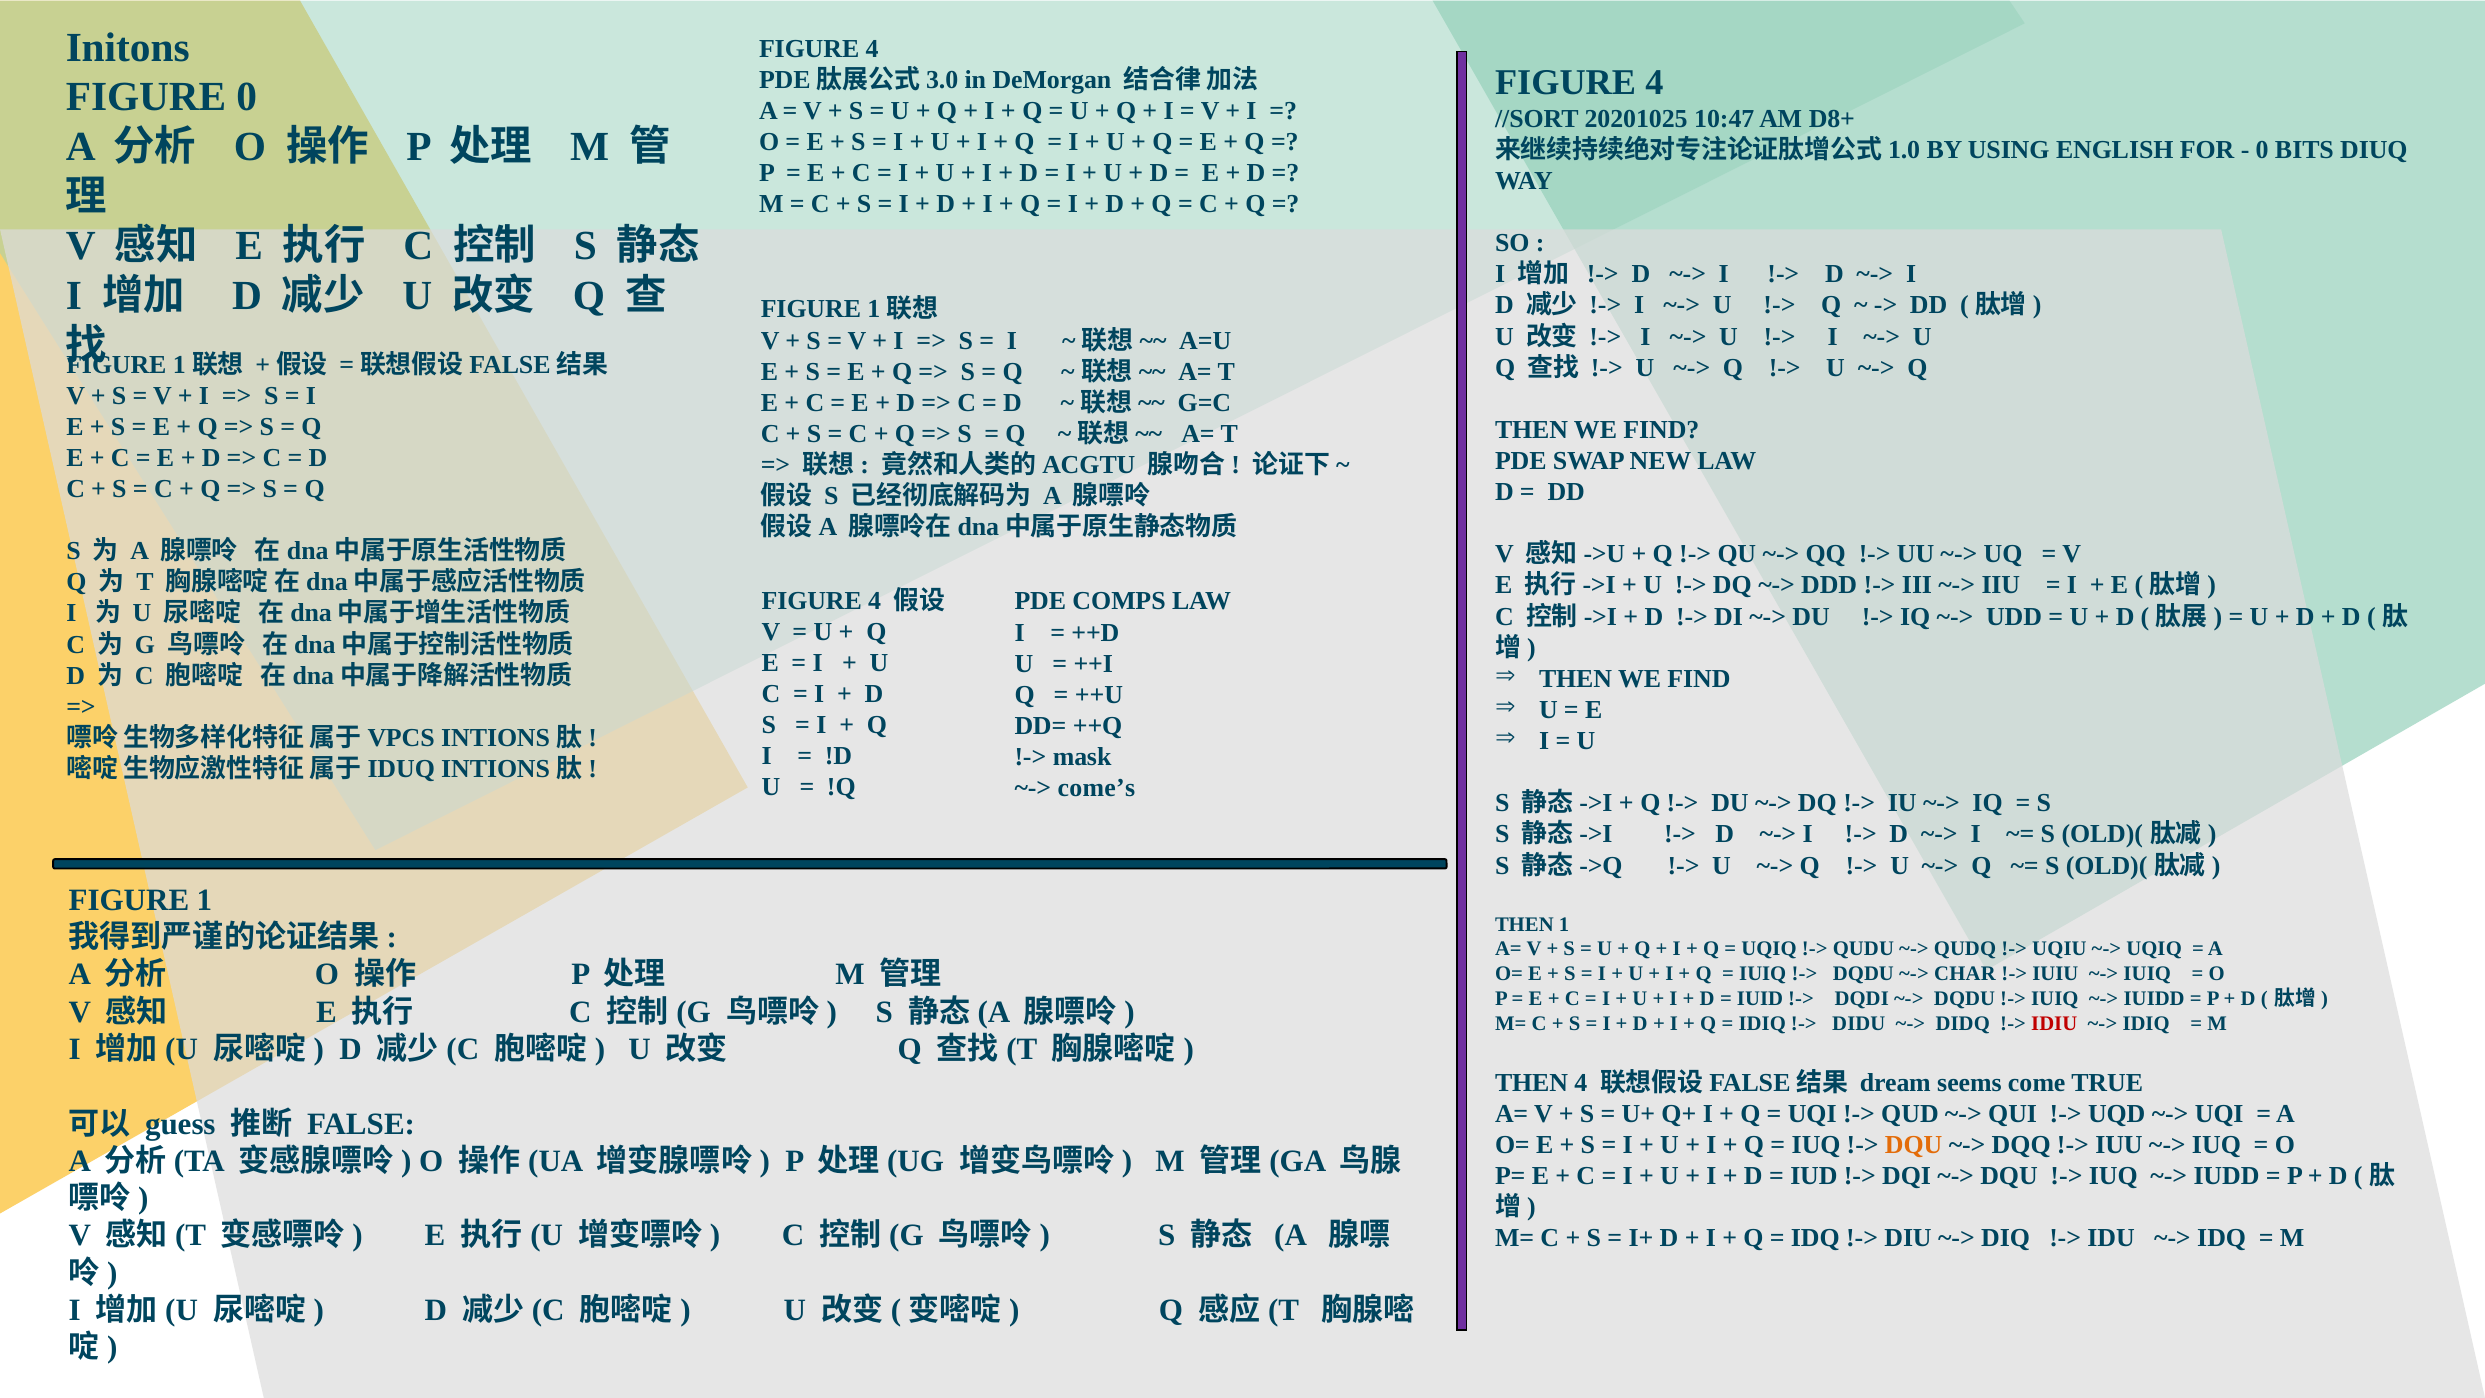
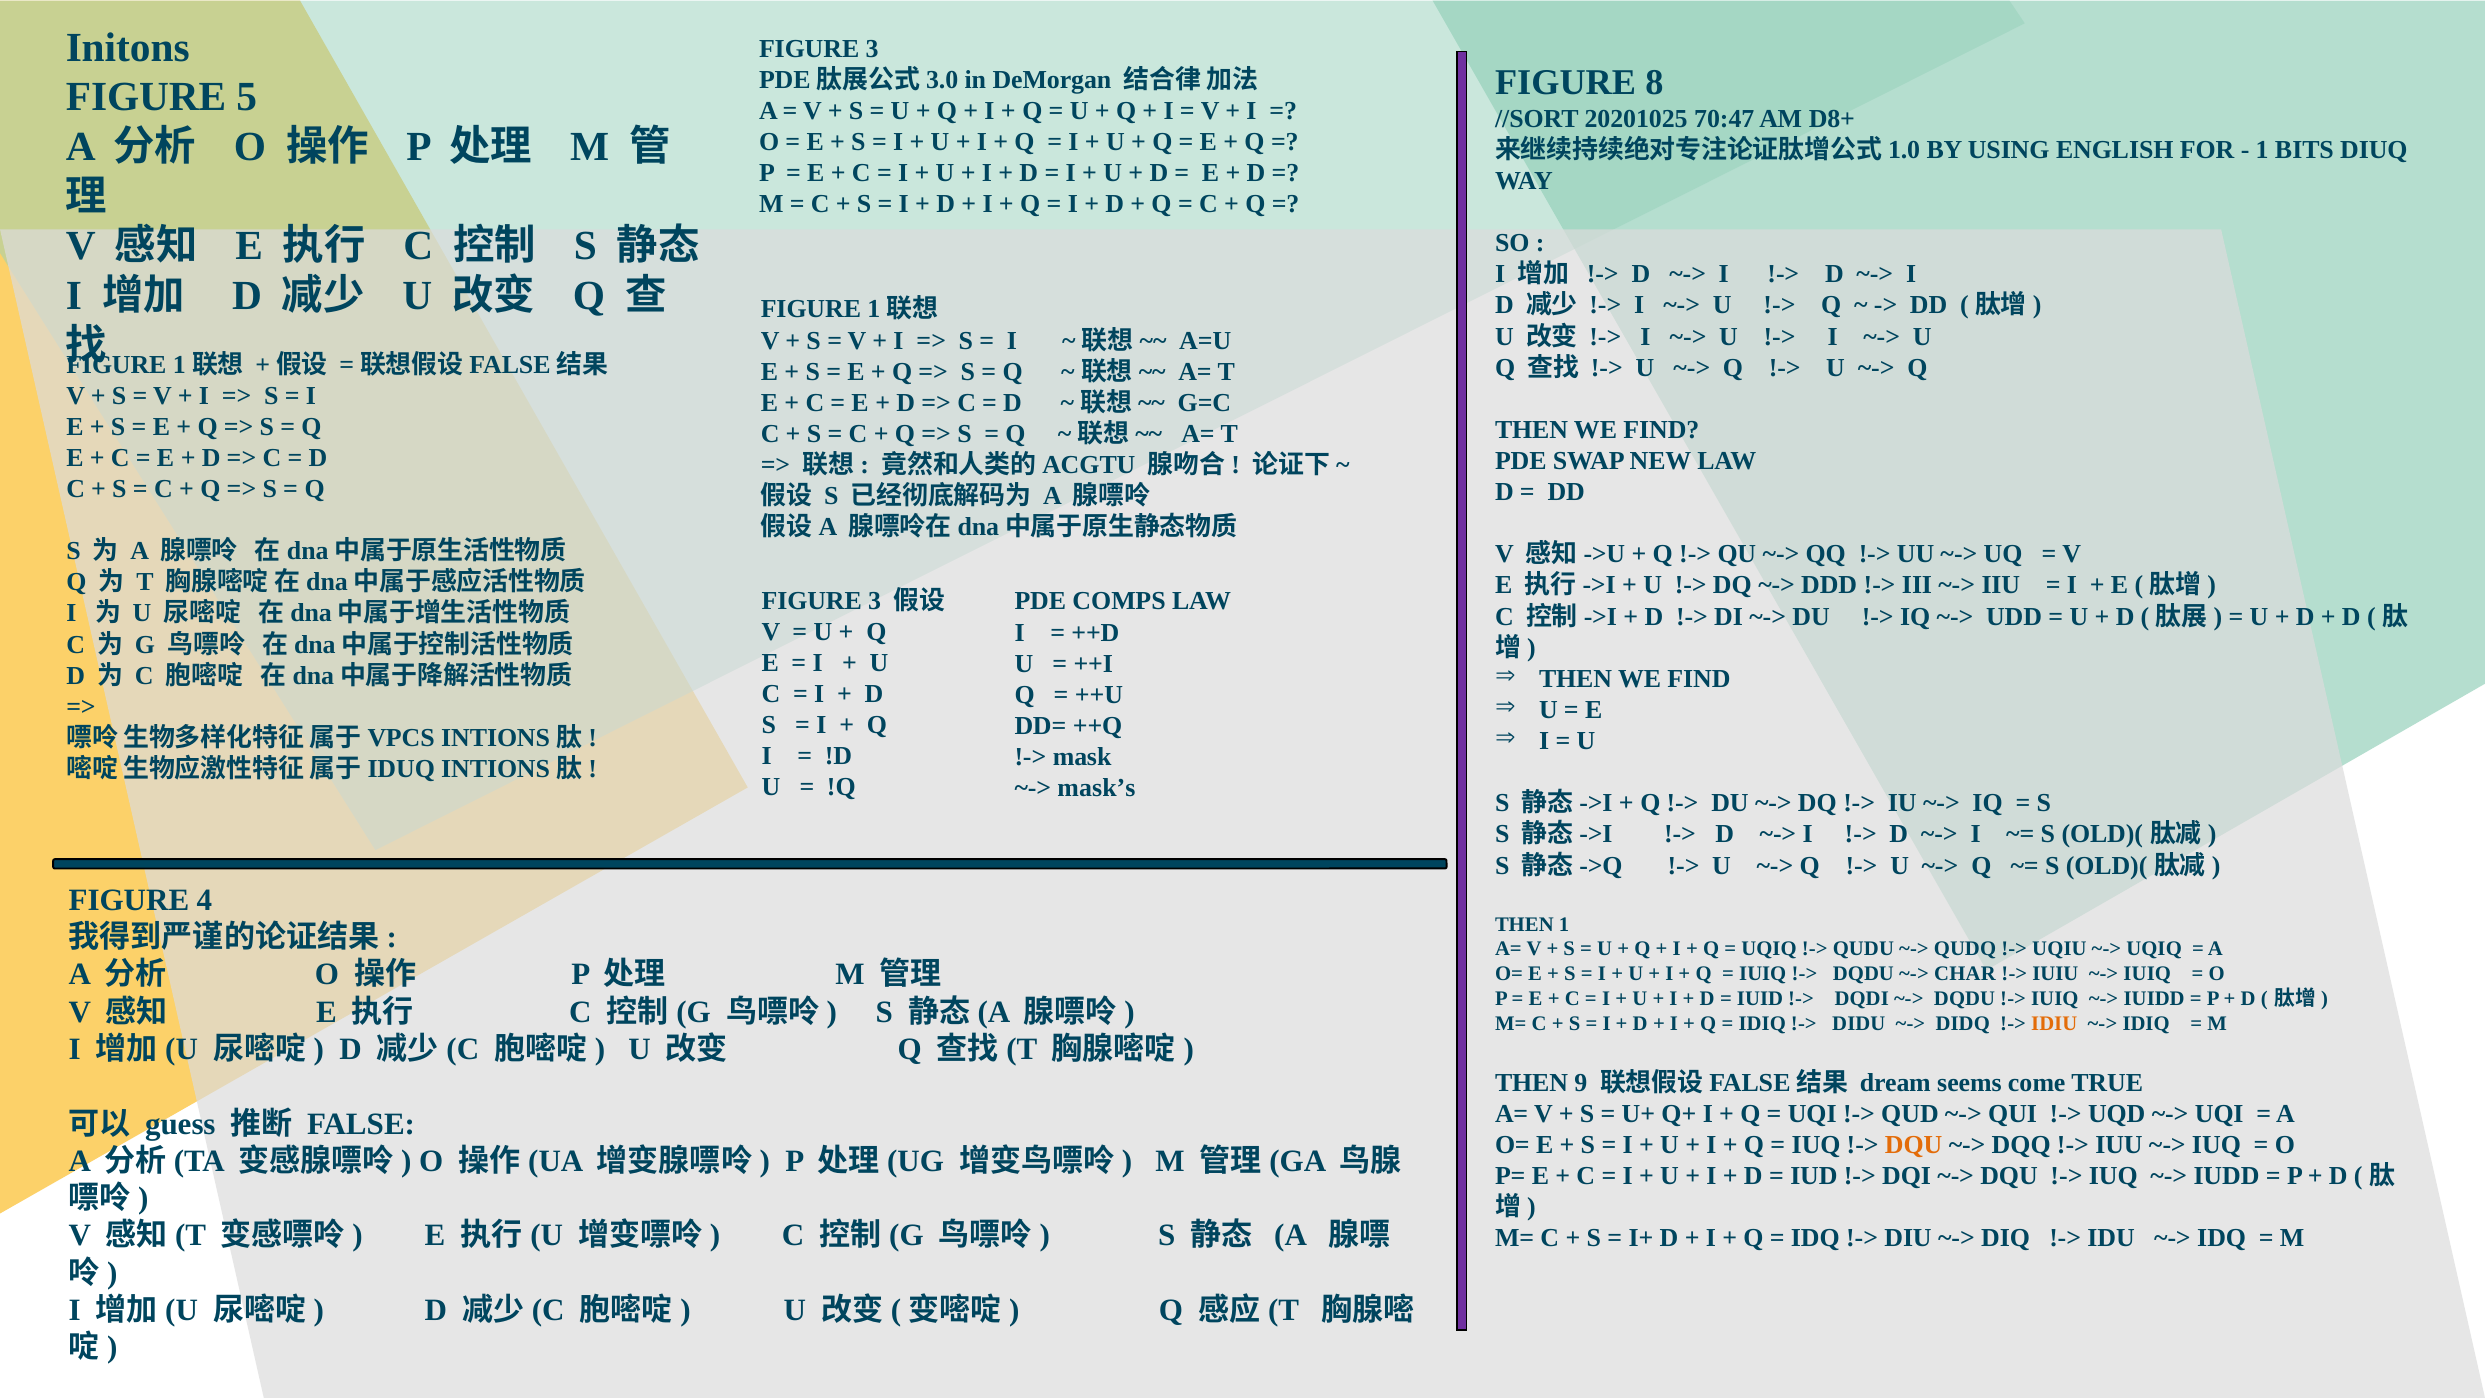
4 at (872, 48): 4 -> 3
4 at (1654, 82): 4 -> 8
FIGURE 0: 0 -> 5
10:47: 10:47 -> 70:47
0 at (2262, 150): 0 -> 1
4 at (875, 600): 4 -> 3
come’s: come’s -> mask’s
FIGURE 1: 1 -> 4
IDIU colour: red -> orange
THEN 4: 4 -> 9
